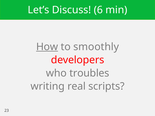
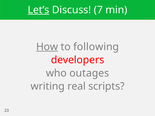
Let’s underline: none -> present
6: 6 -> 7
smoothly: smoothly -> following
troubles: troubles -> outages
